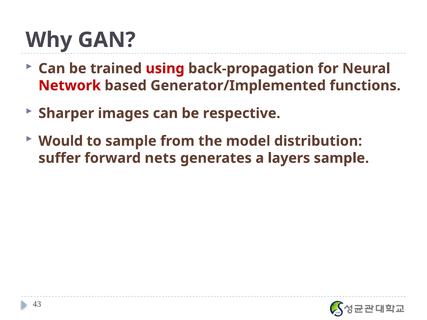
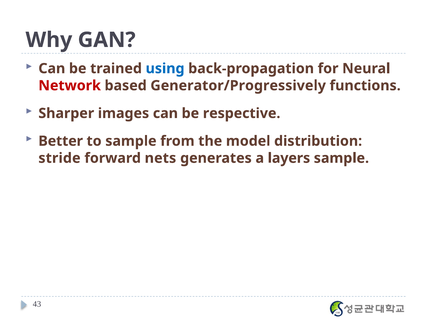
using colour: red -> blue
Generator/Implemented: Generator/Implemented -> Generator/Progressively
Would: Would -> Better
suffer: suffer -> stride
